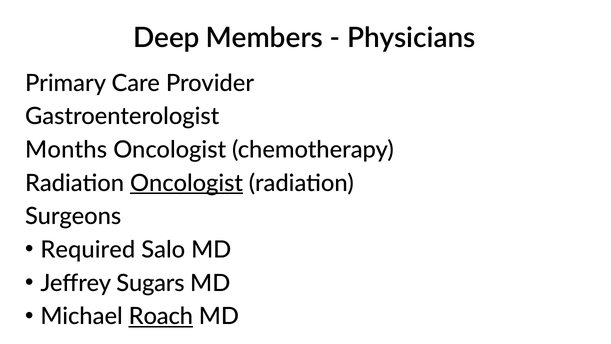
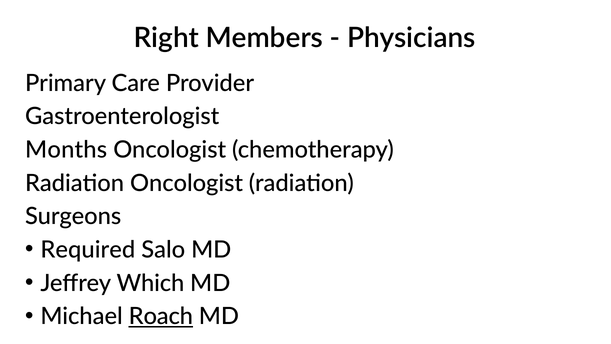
Deep: Deep -> Right
Oncologist at (187, 183) underline: present -> none
Sugars: Sugars -> Which
